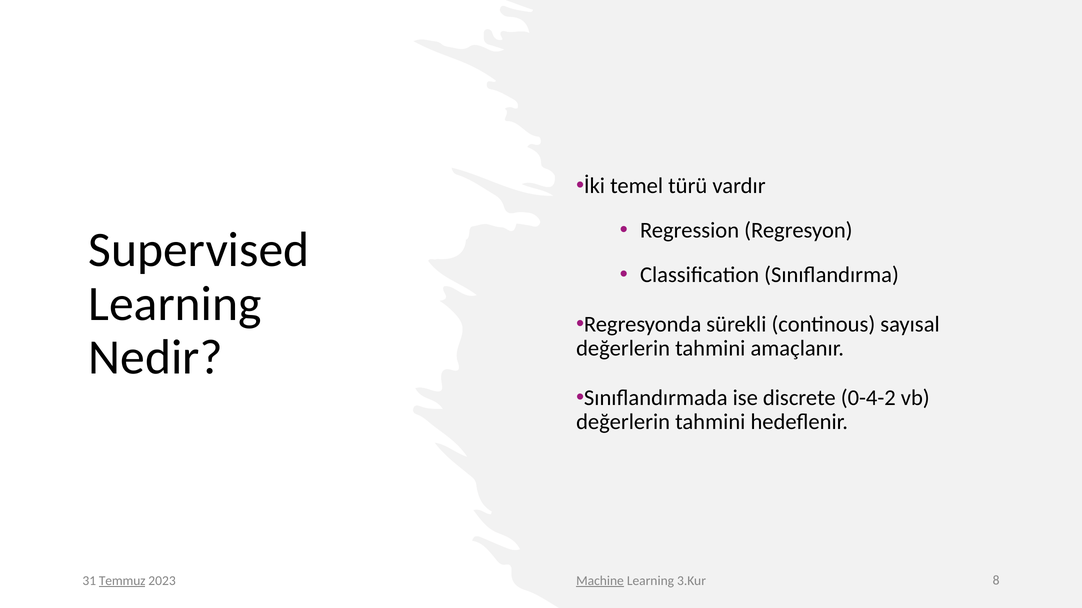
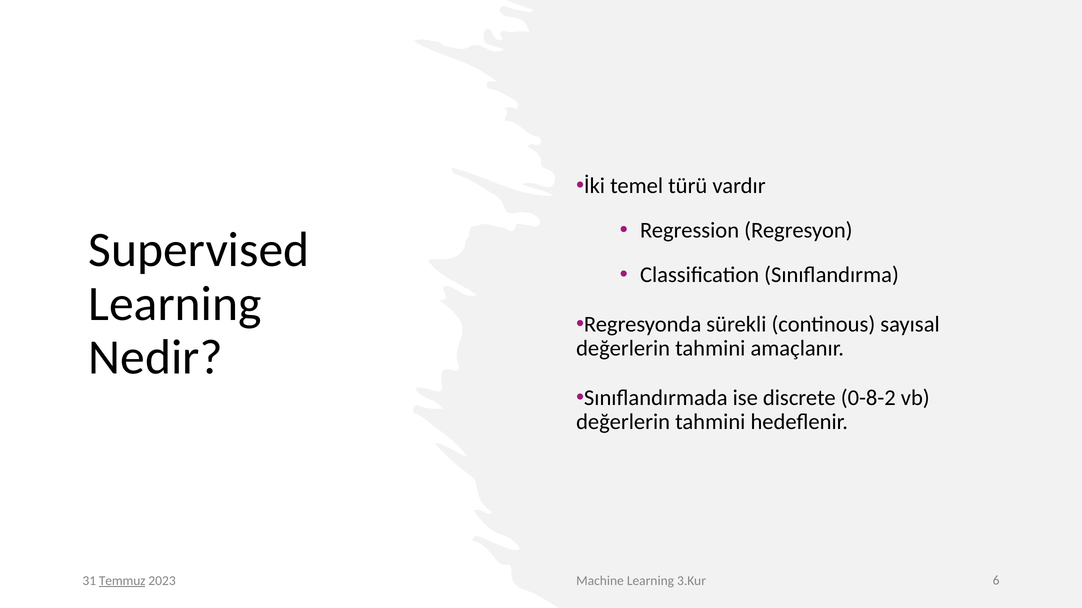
0-4-2: 0-4-2 -> 0-8-2
Machine underline: present -> none
8: 8 -> 6
